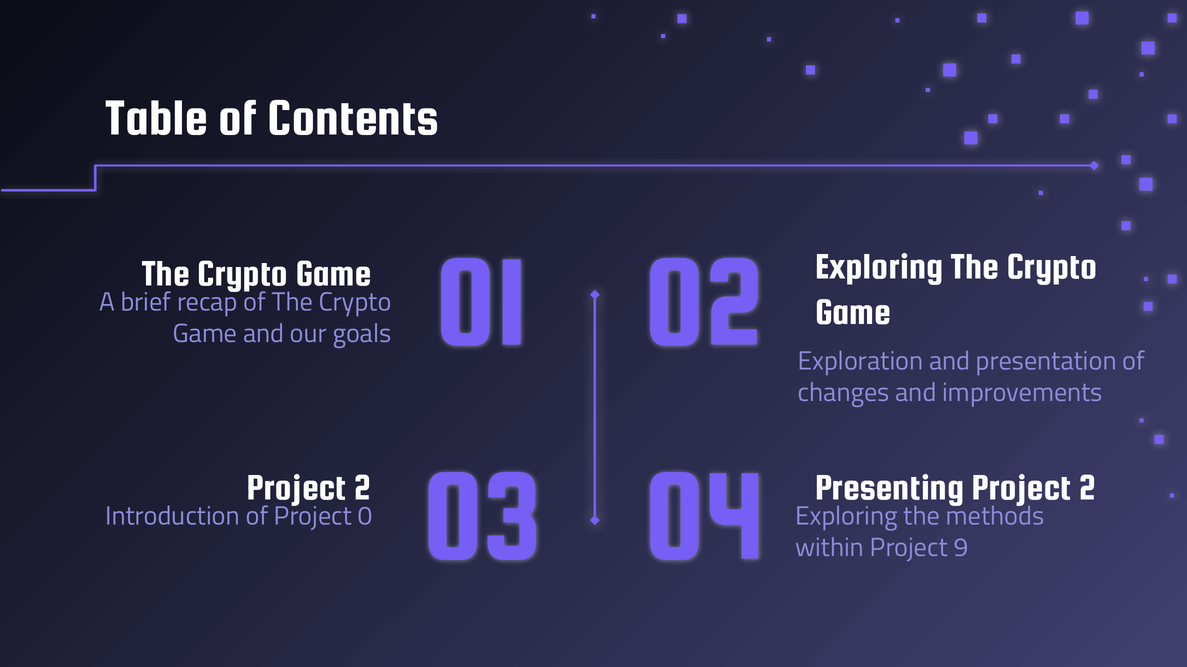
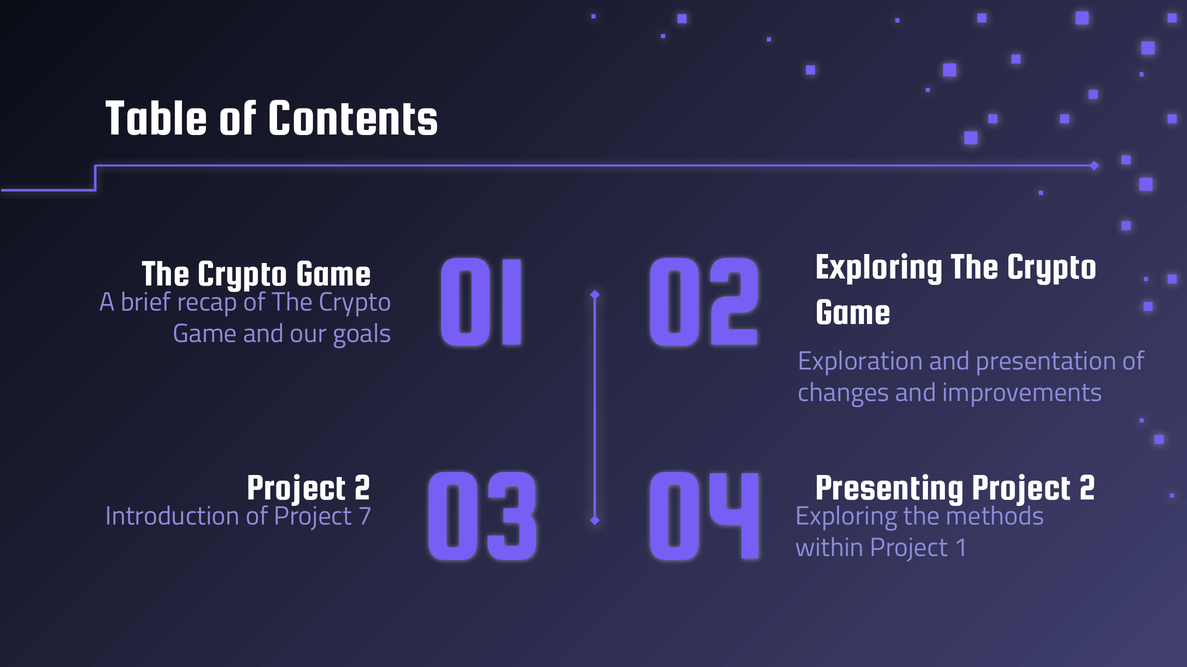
0: 0 -> 7
9: 9 -> 1
